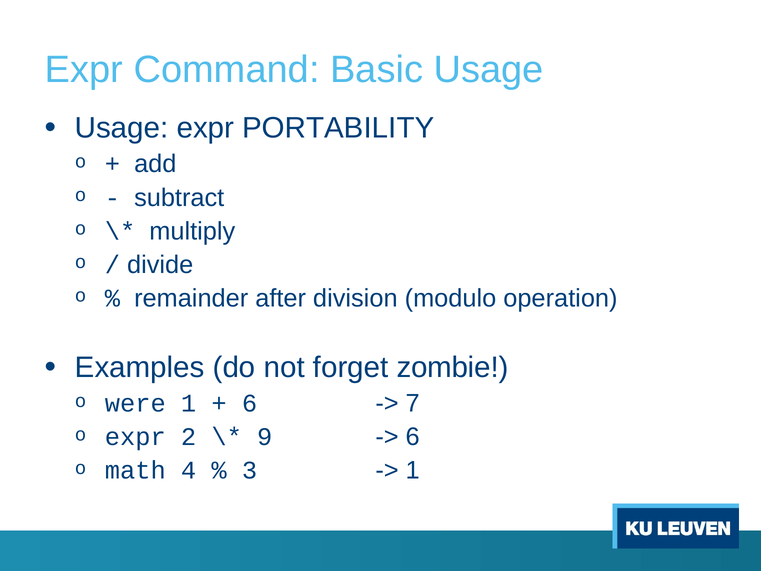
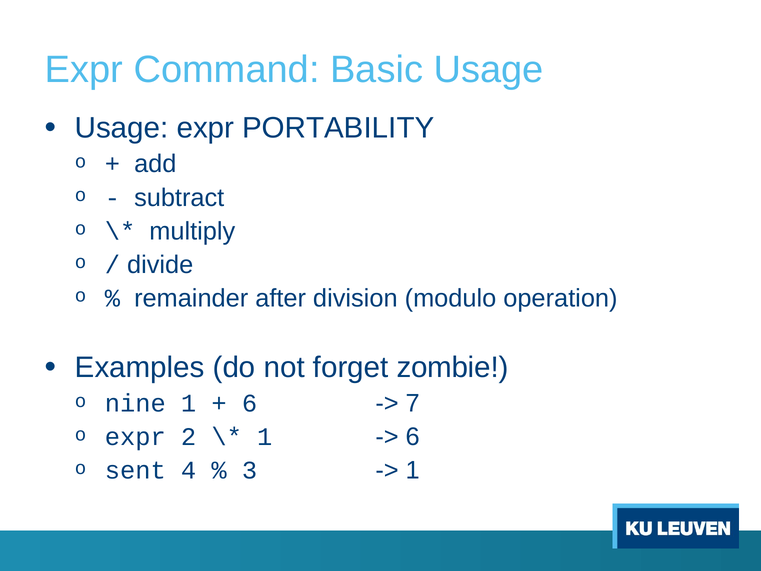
were: were -> nine
9 at (265, 437): 9 -> 1
math: math -> sent
